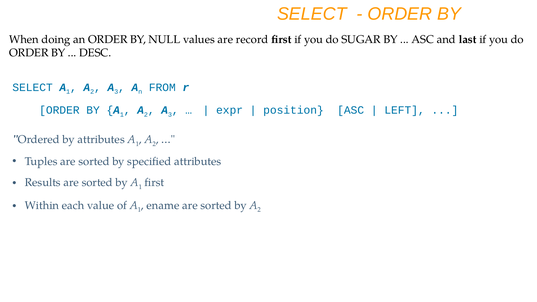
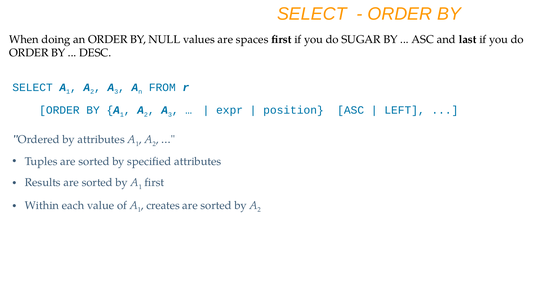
record: record -> spaces
ename: ename -> creates
